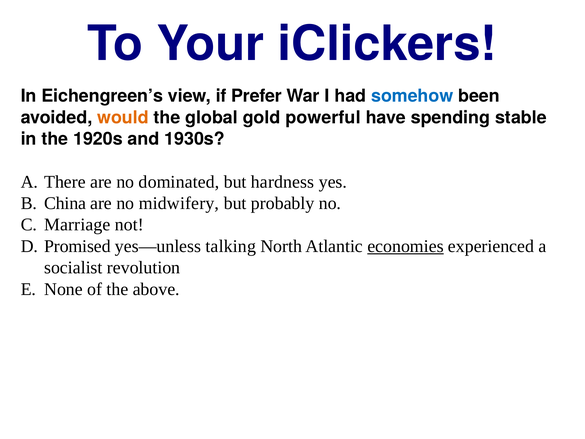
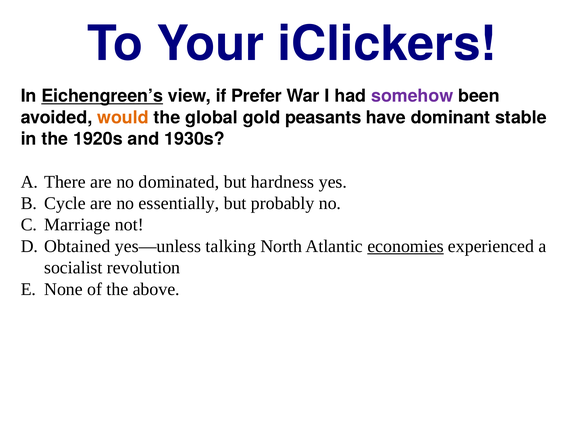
Eichengreen’s underline: none -> present
somehow colour: blue -> purple
powerful: powerful -> peasants
spending: spending -> dominant
China: China -> Cycle
midwifery: midwifery -> essentially
Promised: Promised -> Obtained
